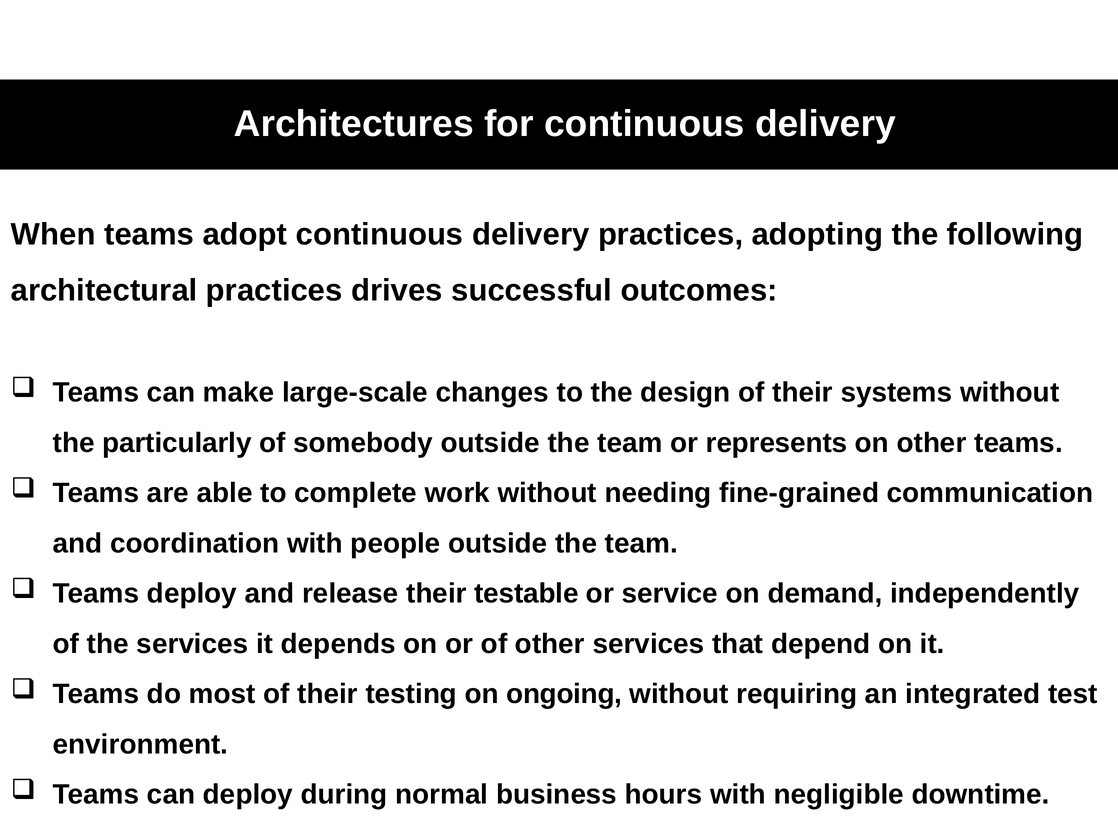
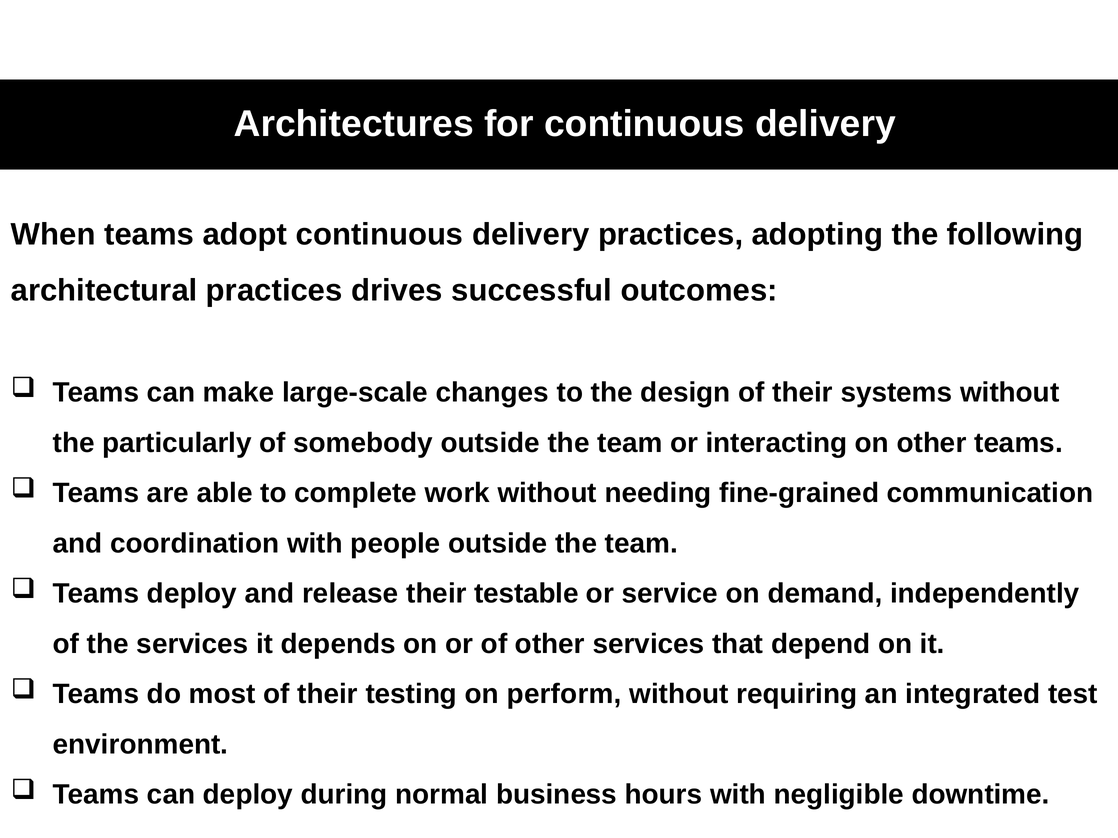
represents: represents -> interacting
ongoing: ongoing -> perform
